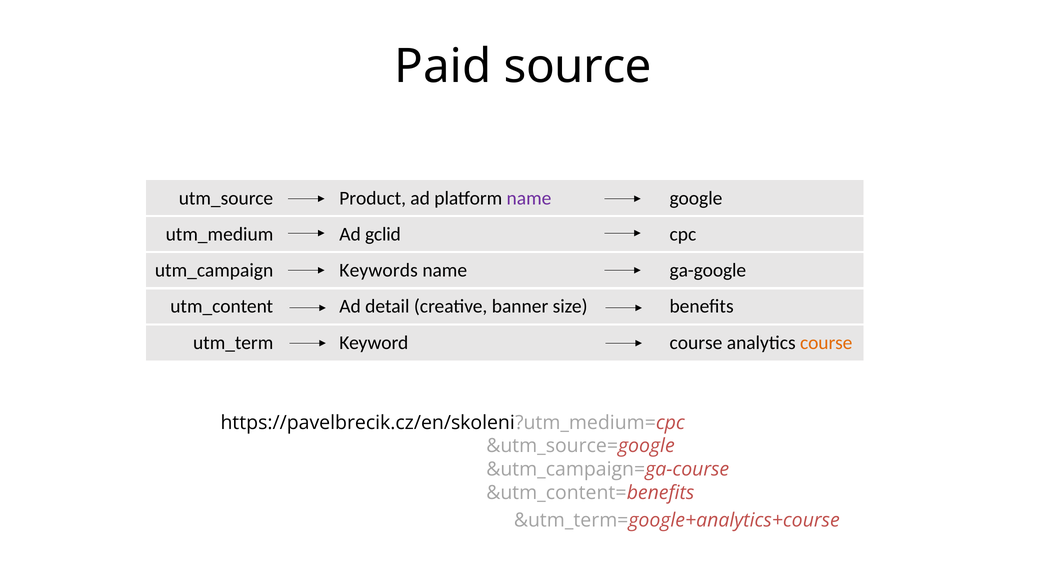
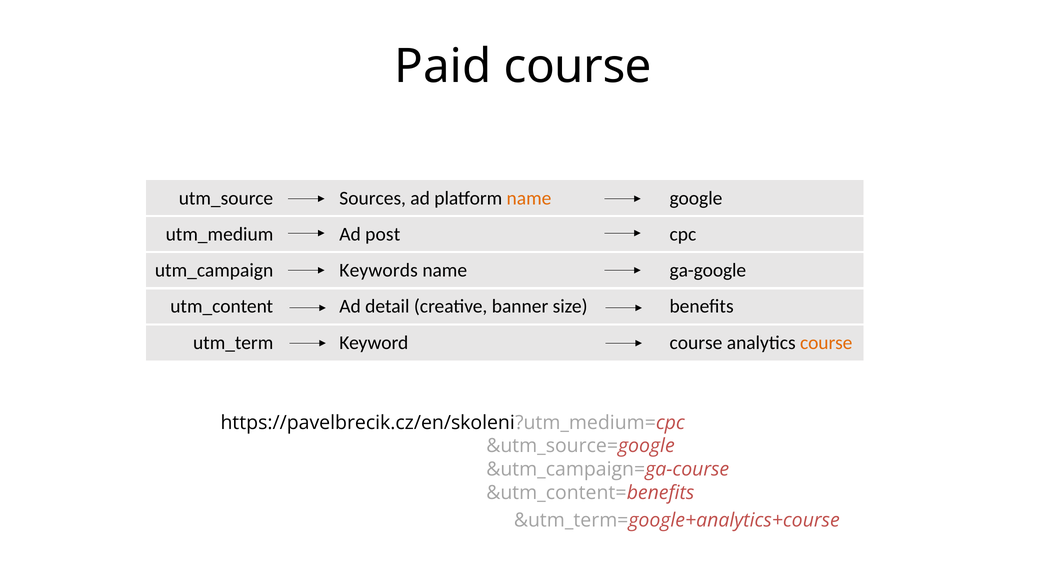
Paid source: source -> course
Product: Product -> Sources
name at (529, 198) colour: purple -> orange
gclid: gclid -> post
